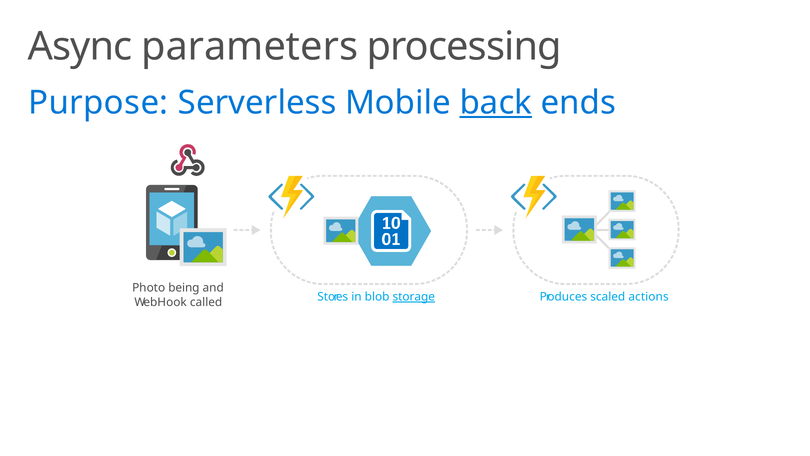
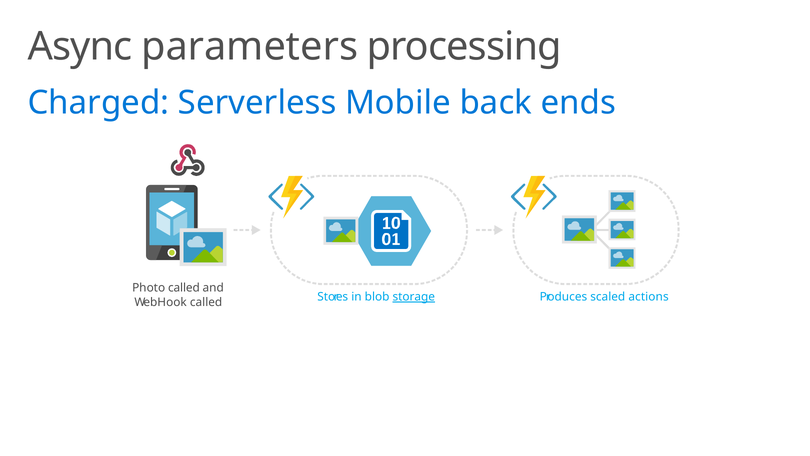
Purpose: Purpose -> Charged
back underline: present -> none
Photo being: being -> called
